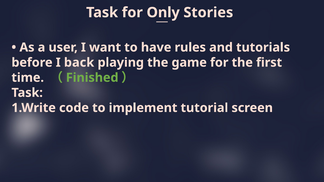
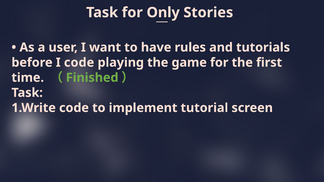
I back: back -> code
